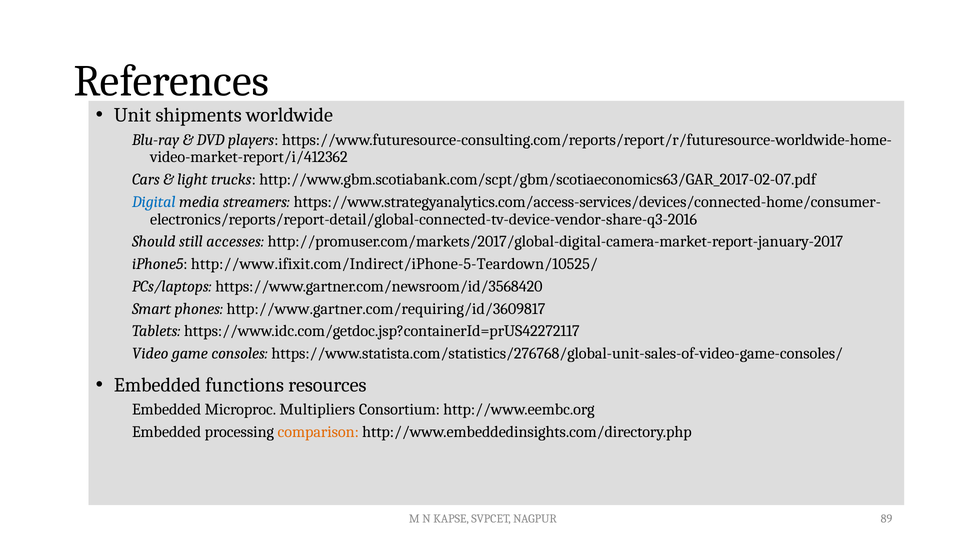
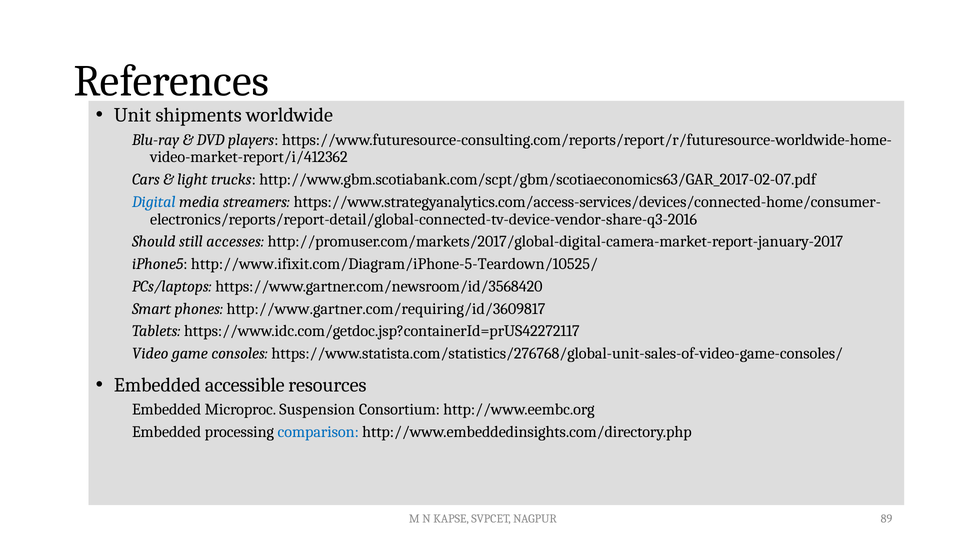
http://www.ifixit.com/Indirect/iPhone-5-Teardown/10525/: http://www.ifixit.com/Indirect/iPhone-5-Teardown/10525/ -> http://www.ifixit.com/Diagram/iPhone-5-Teardown/10525/
functions: functions -> accessible
Multipliers: Multipliers -> Suspension
comparison colour: orange -> blue
